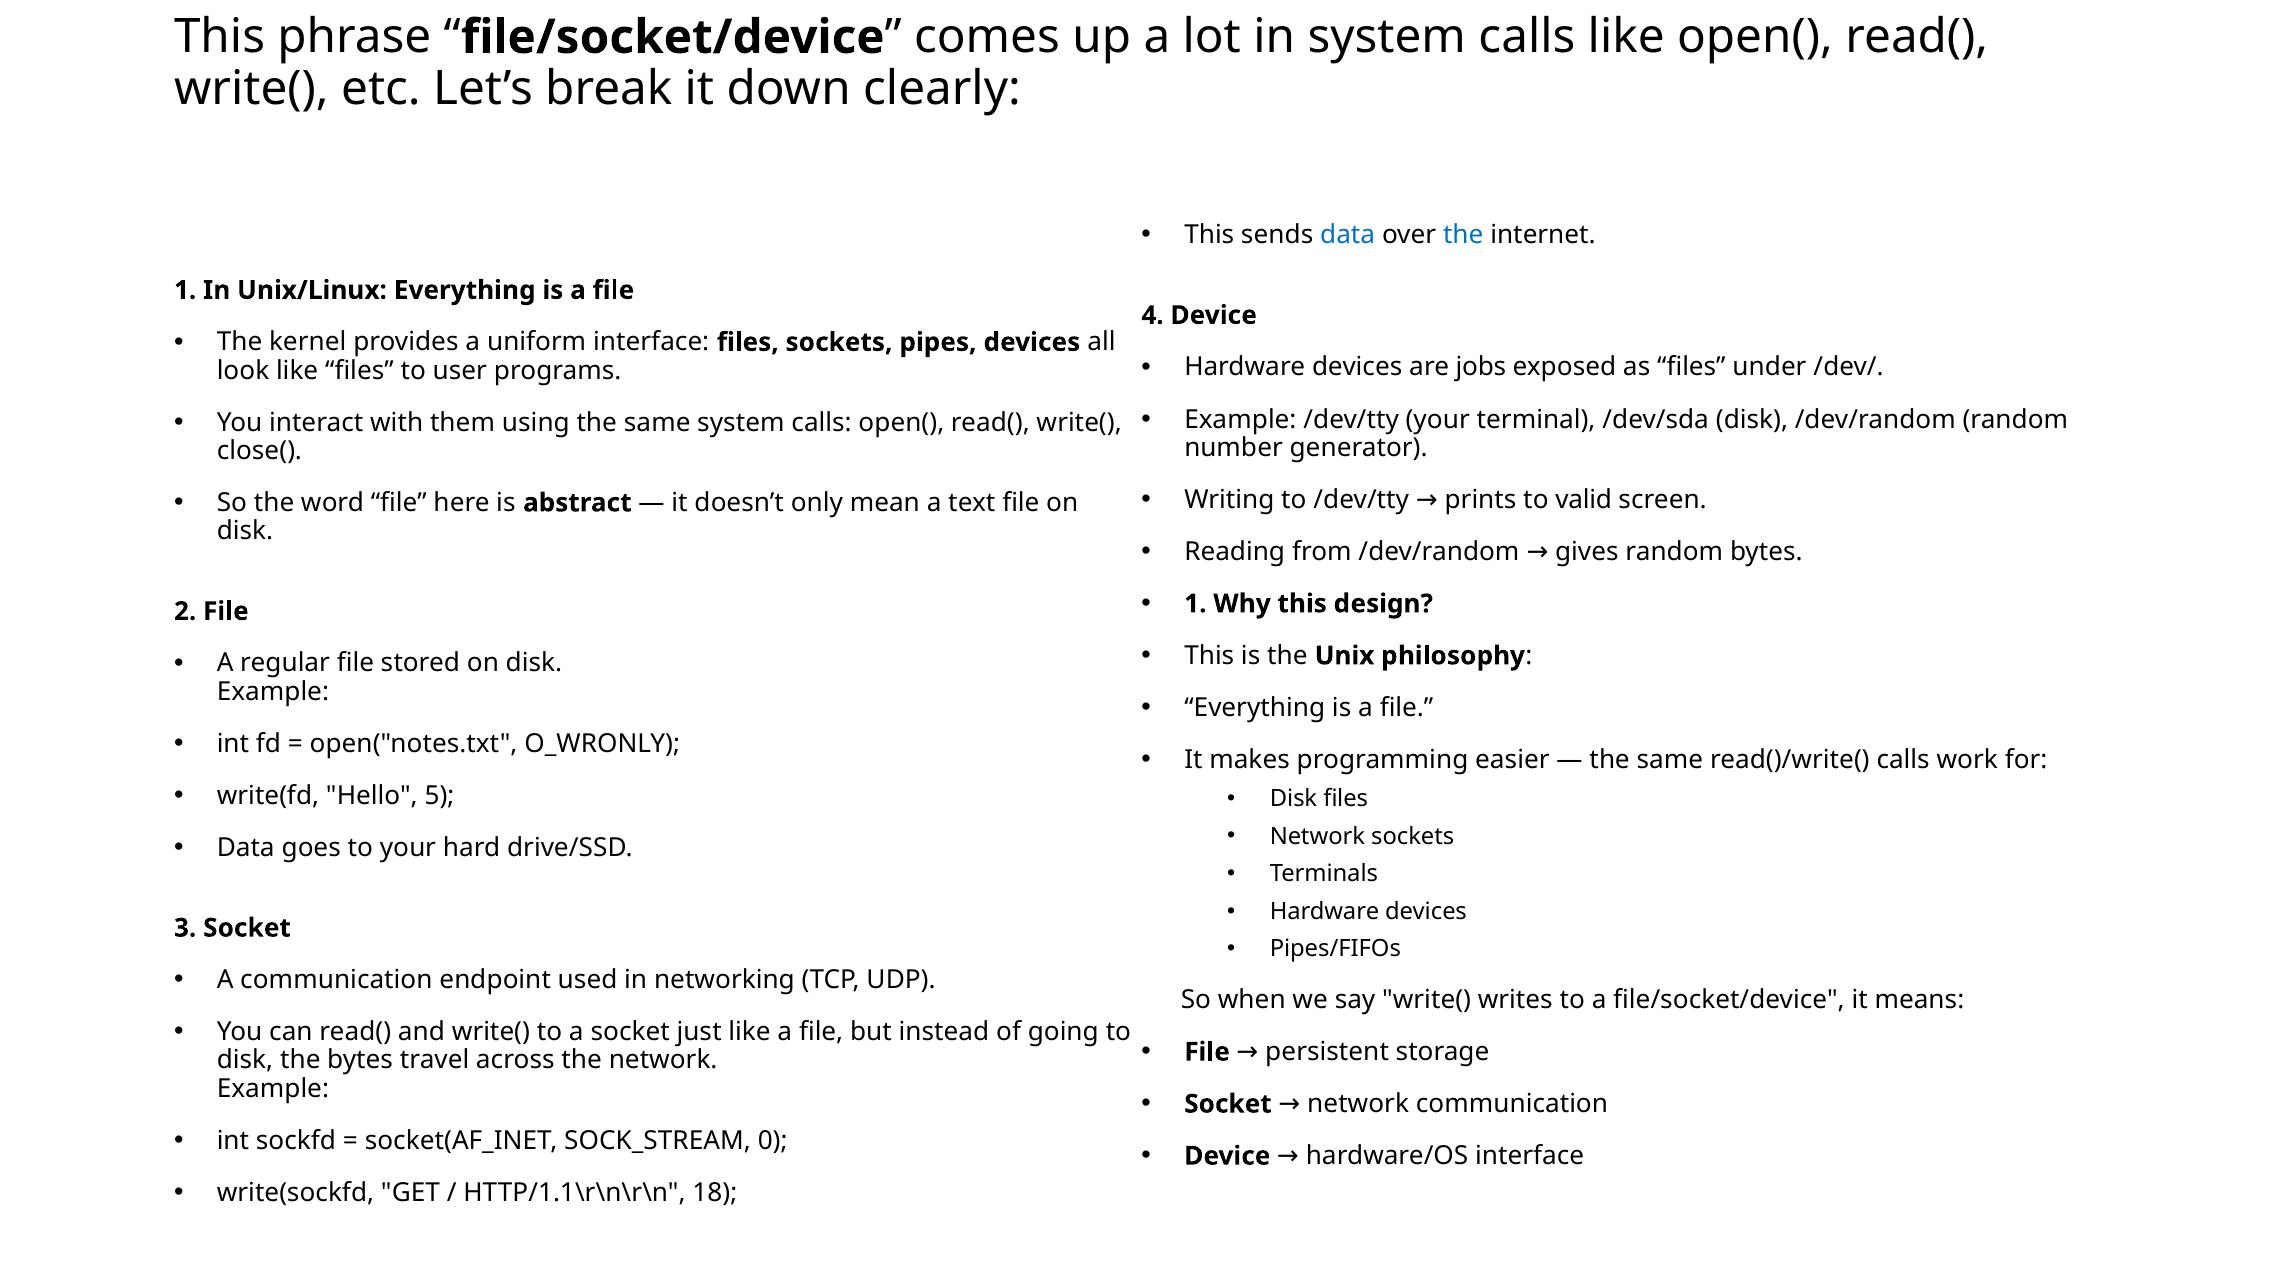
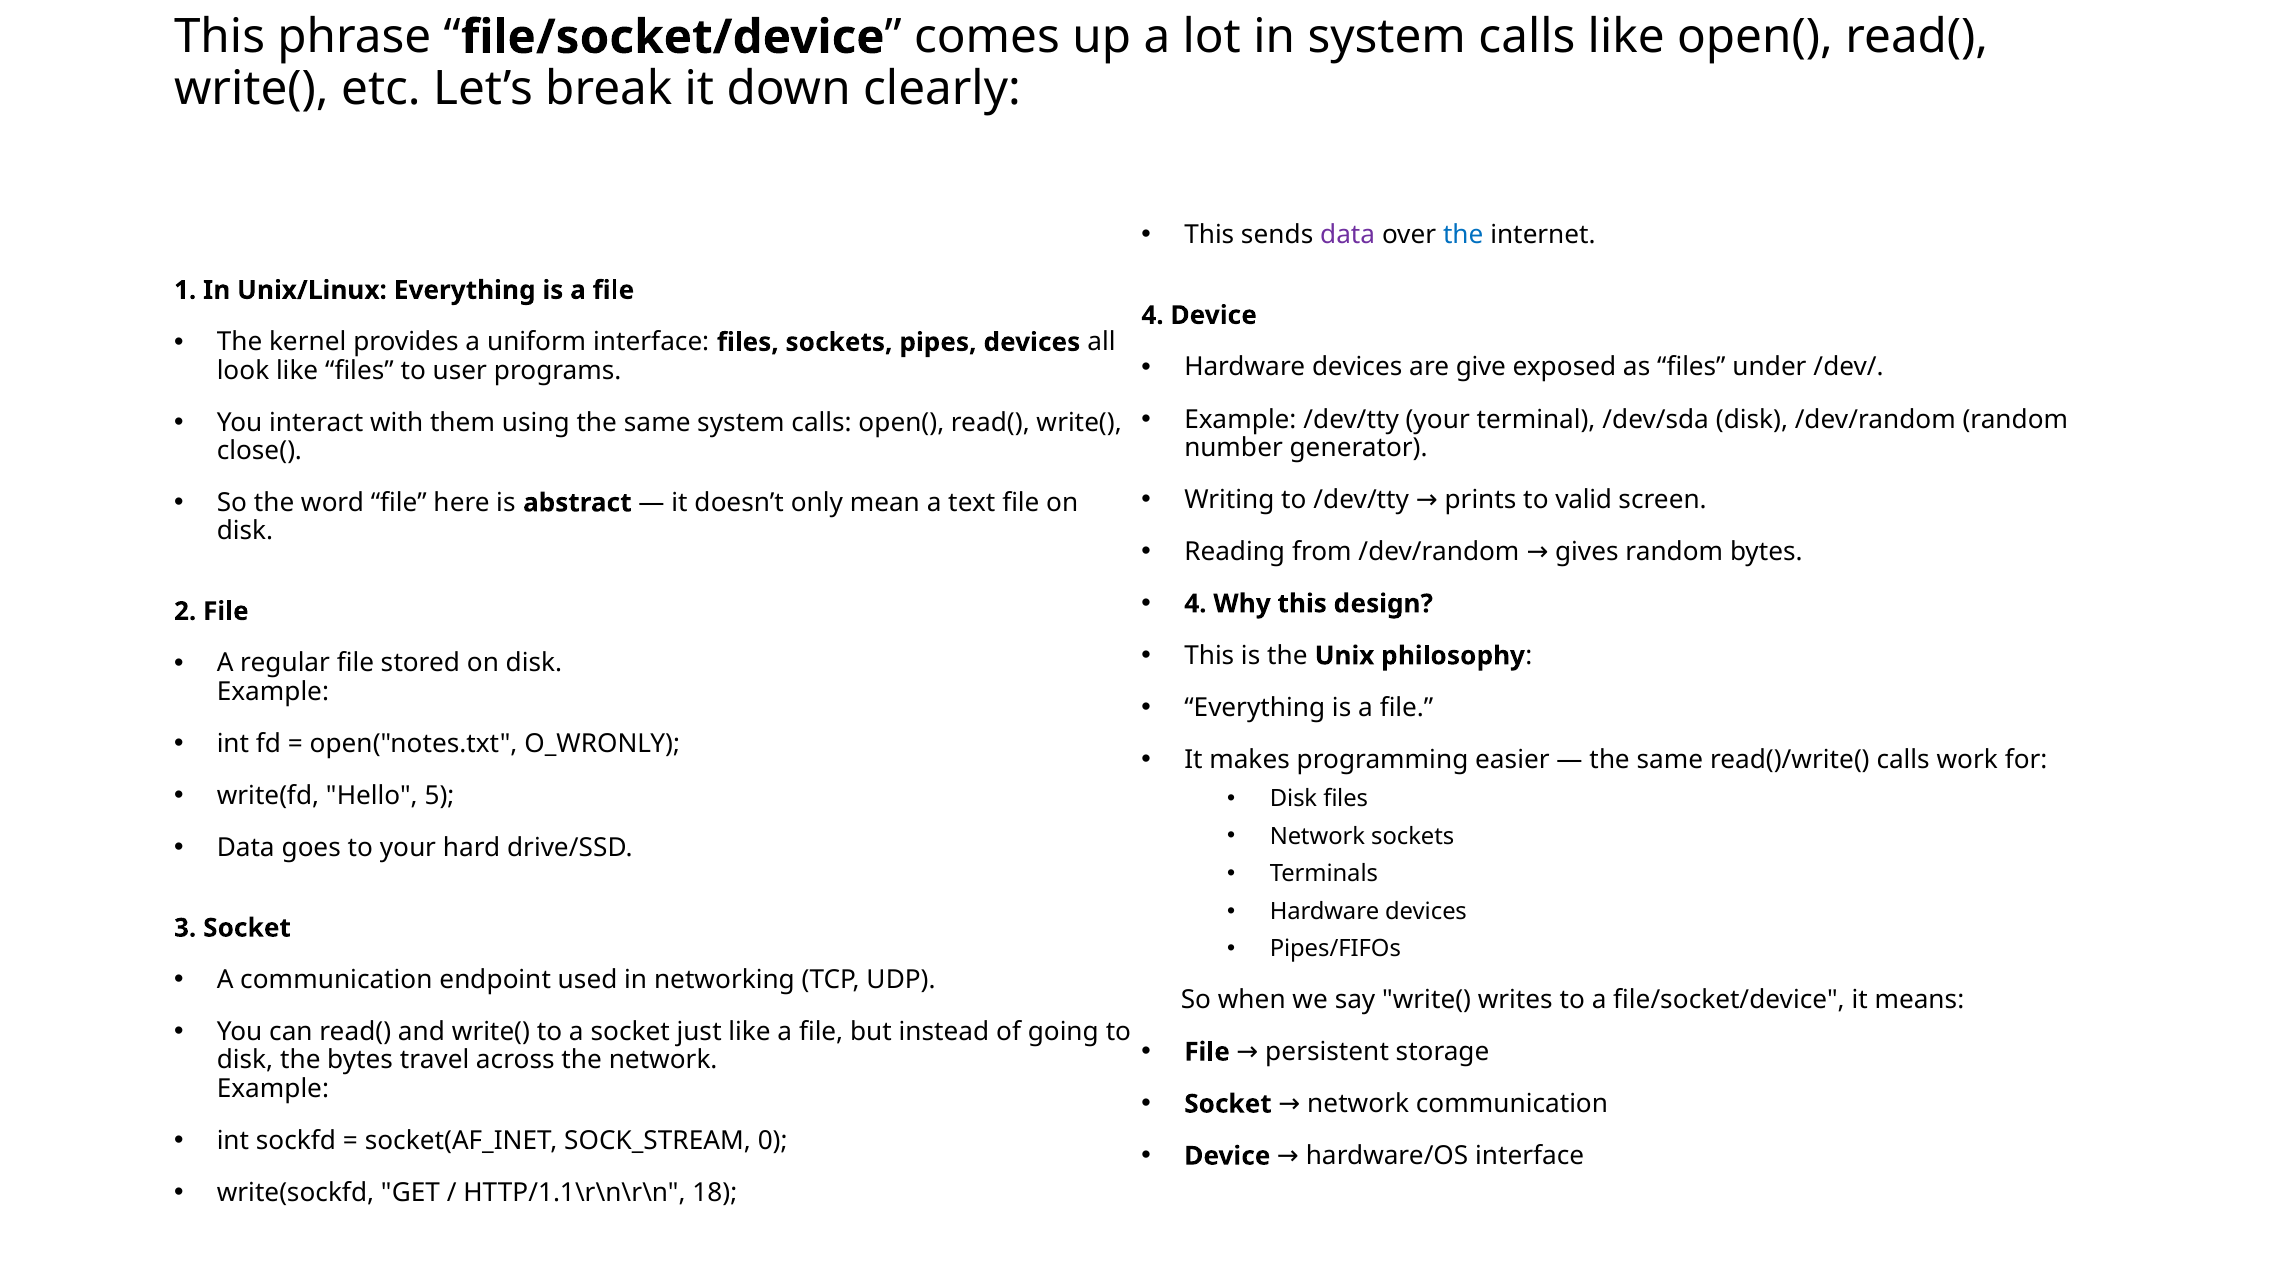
data at (1348, 235) colour: blue -> purple
jobs: jobs -> give
1 at (1195, 604): 1 -> 4
